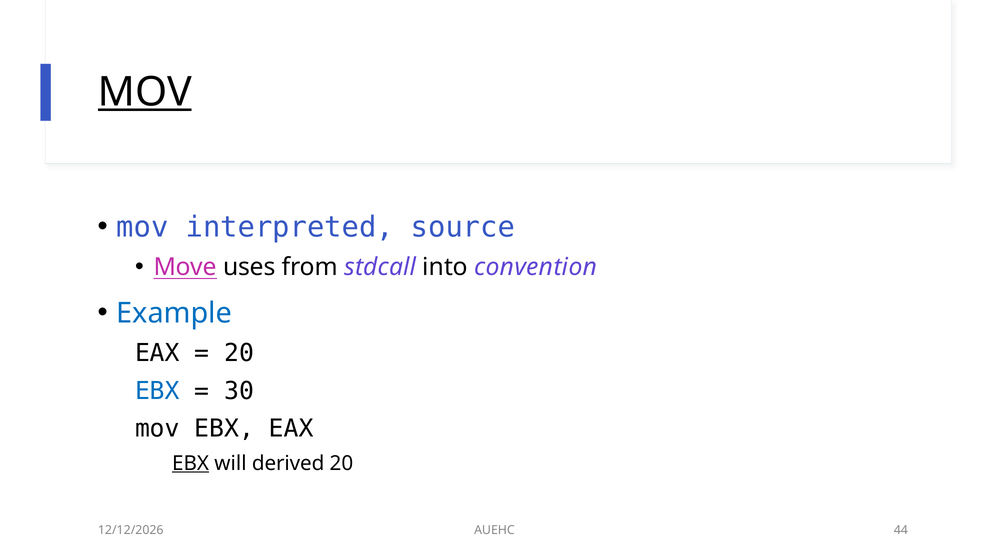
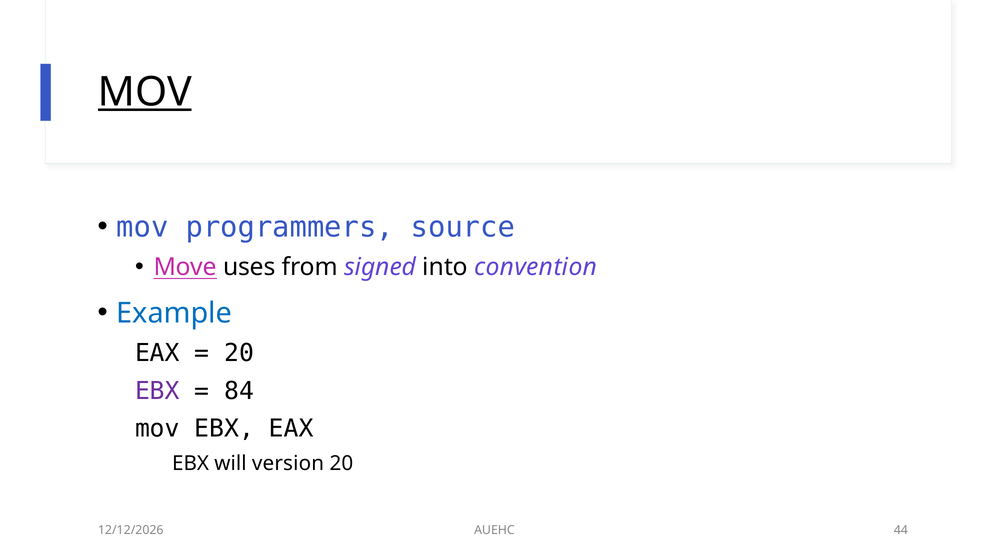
interpreted: interpreted -> programmers
stdcall: stdcall -> signed
EBX at (157, 391) colour: blue -> purple
30: 30 -> 84
EBX at (191, 463) underline: present -> none
derived: derived -> version
